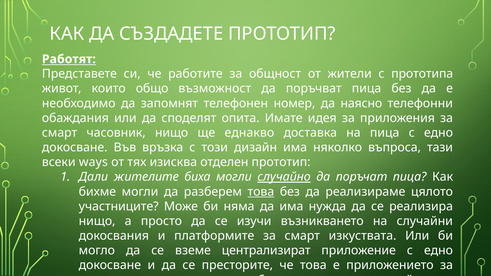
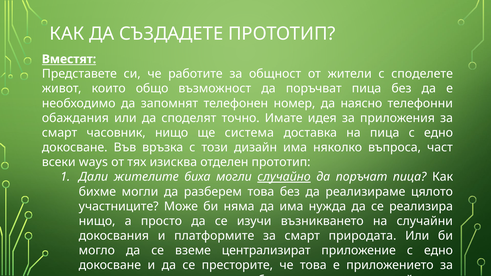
Работят: Работят -> Вместят
прототипа: прототипа -> споделете
опита: опита -> точно
еднакво: еднакво -> система
тази: тази -> част
това at (261, 192) underline: present -> none
изкуствата: изкуствата -> природата
